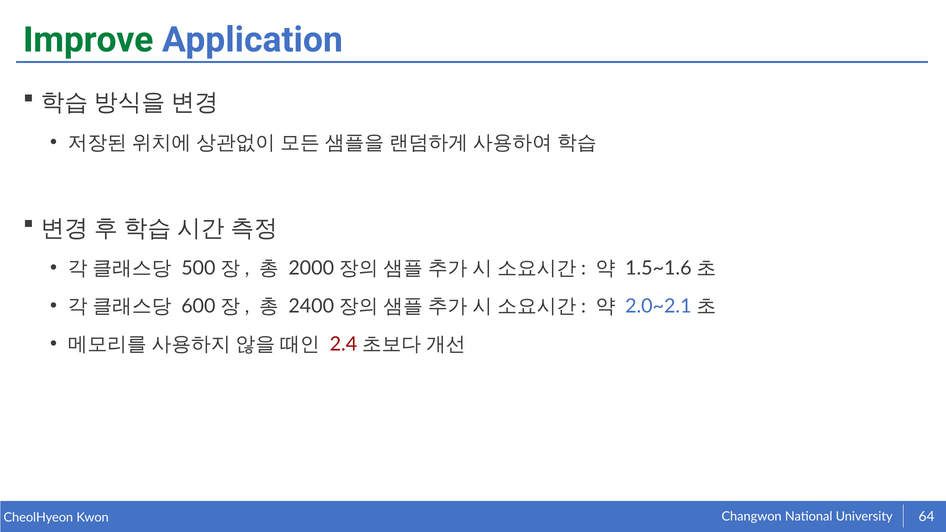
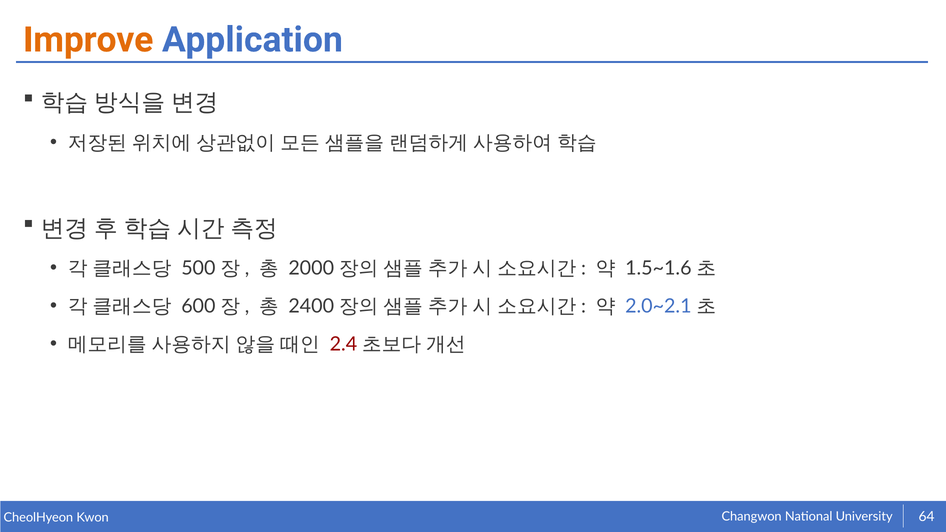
Improve colour: green -> orange
